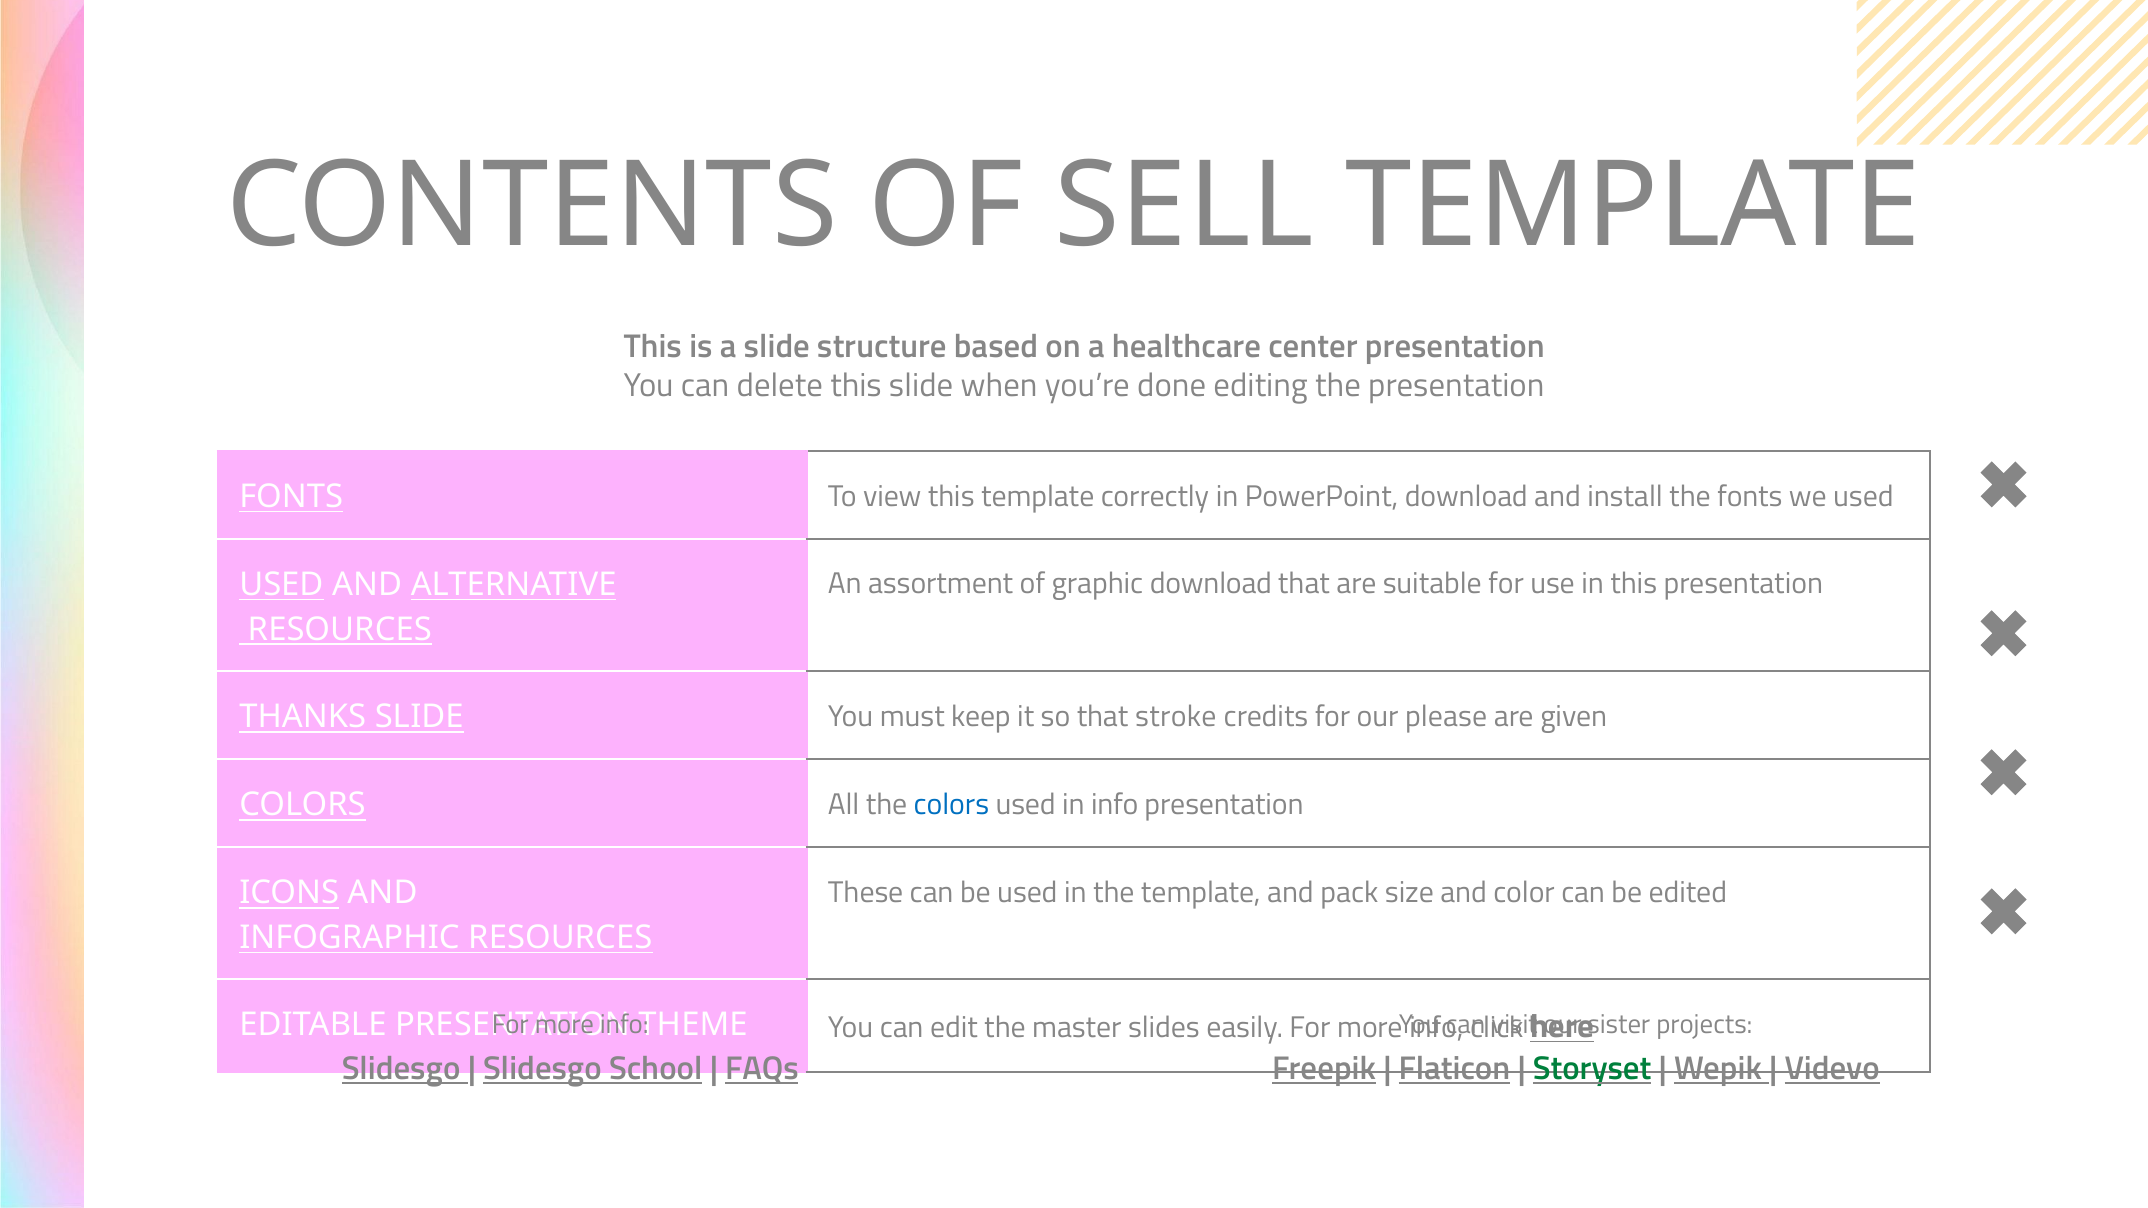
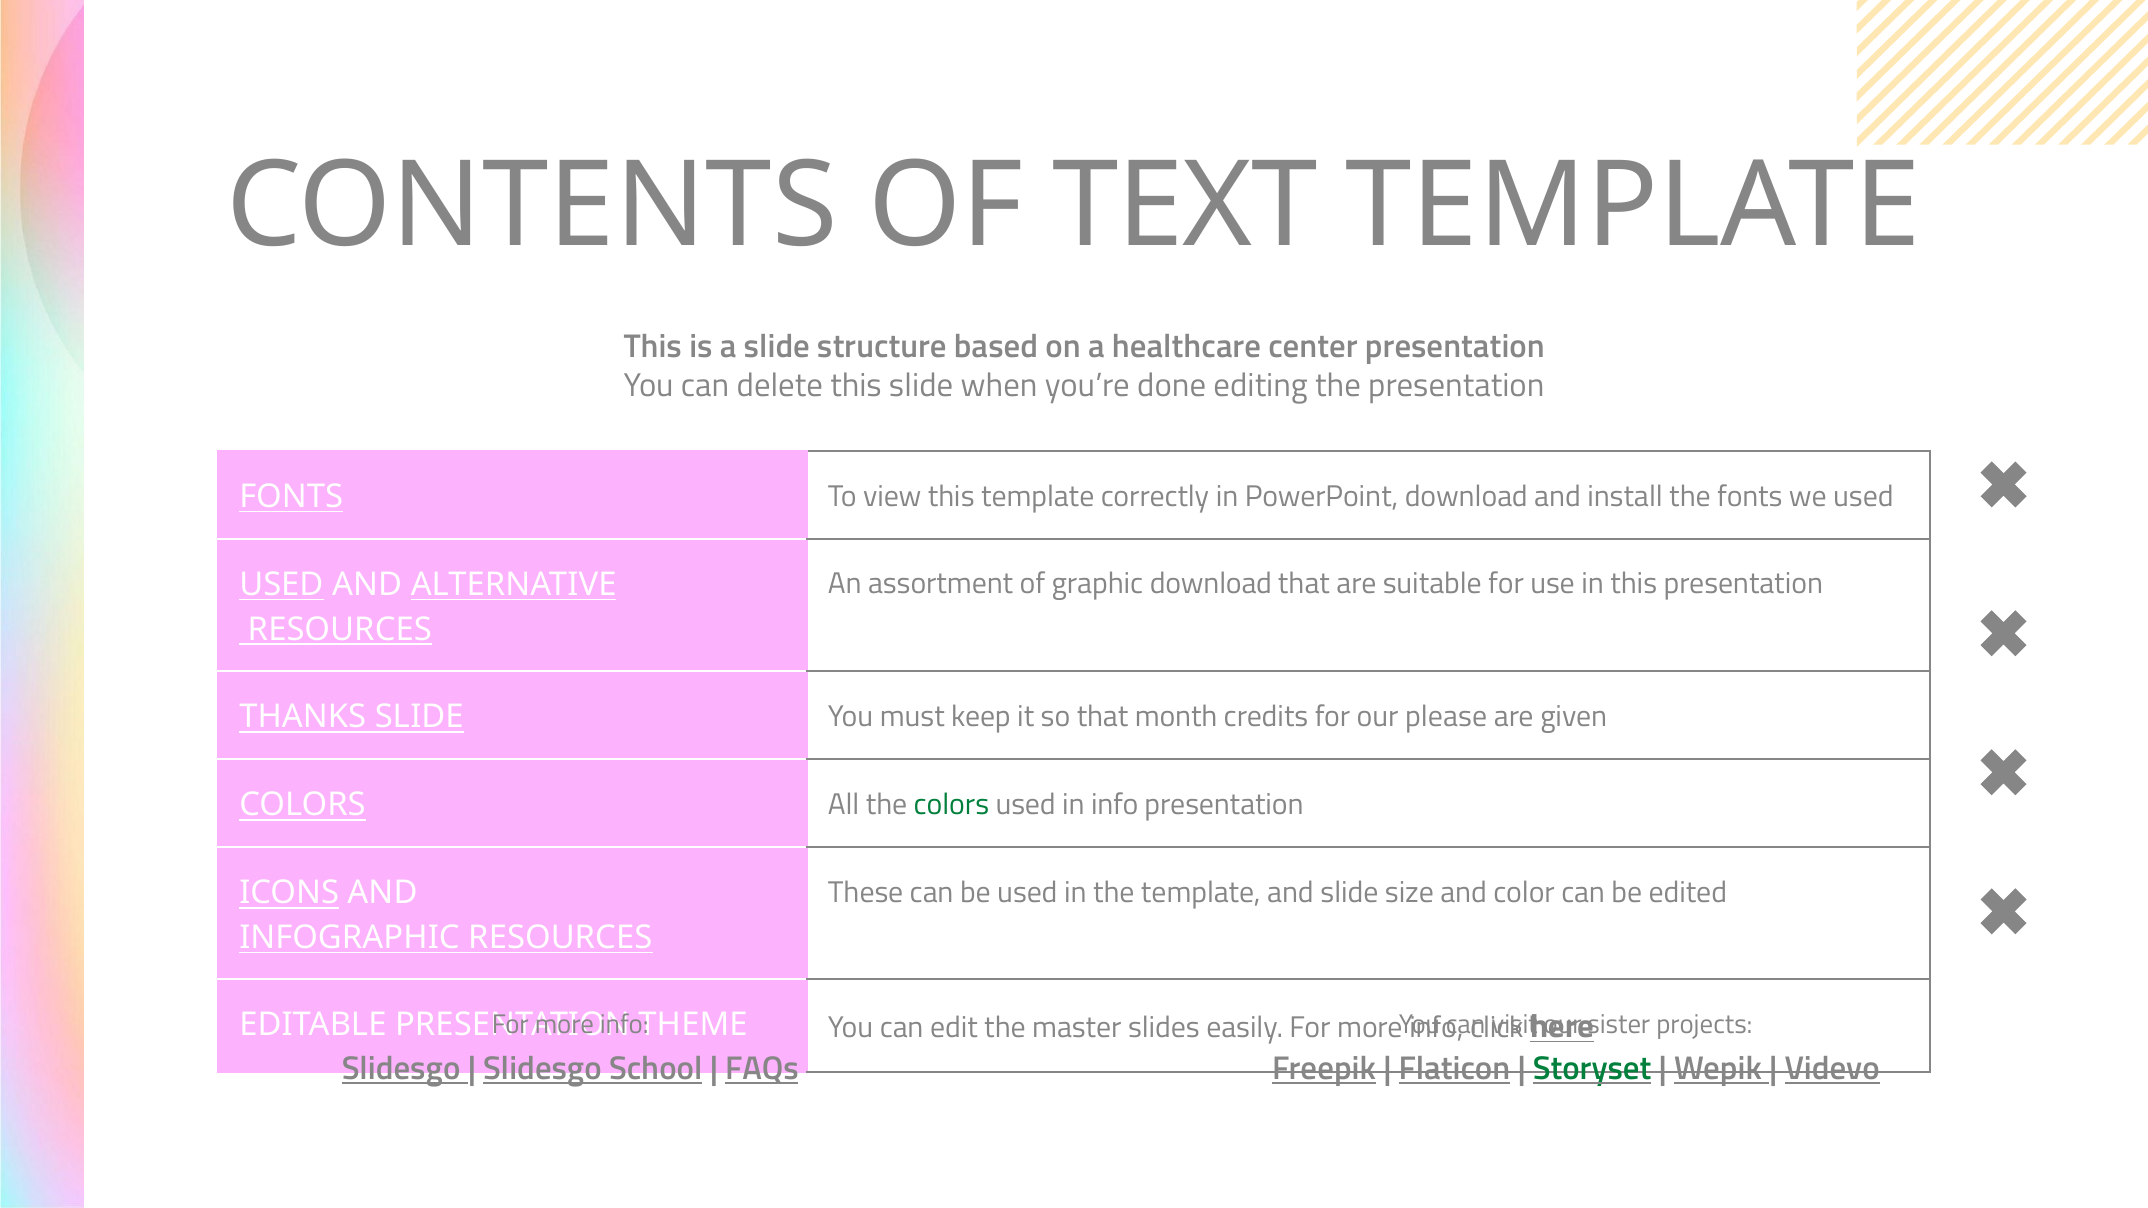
SELL: SELL -> TEXT
stroke: stroke -> month
colors at (951, 805) colour: blue -> green
and pack: pack -> slide
